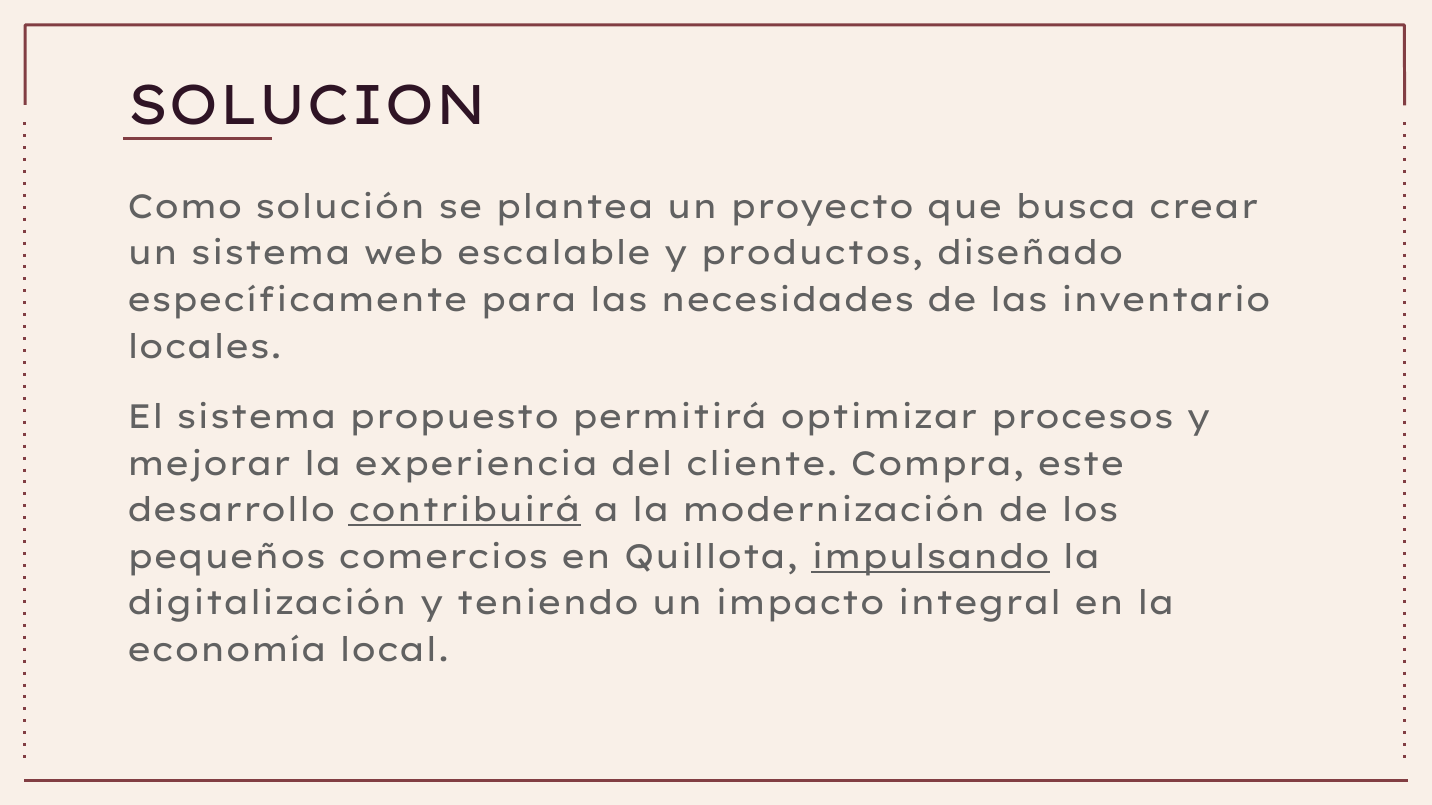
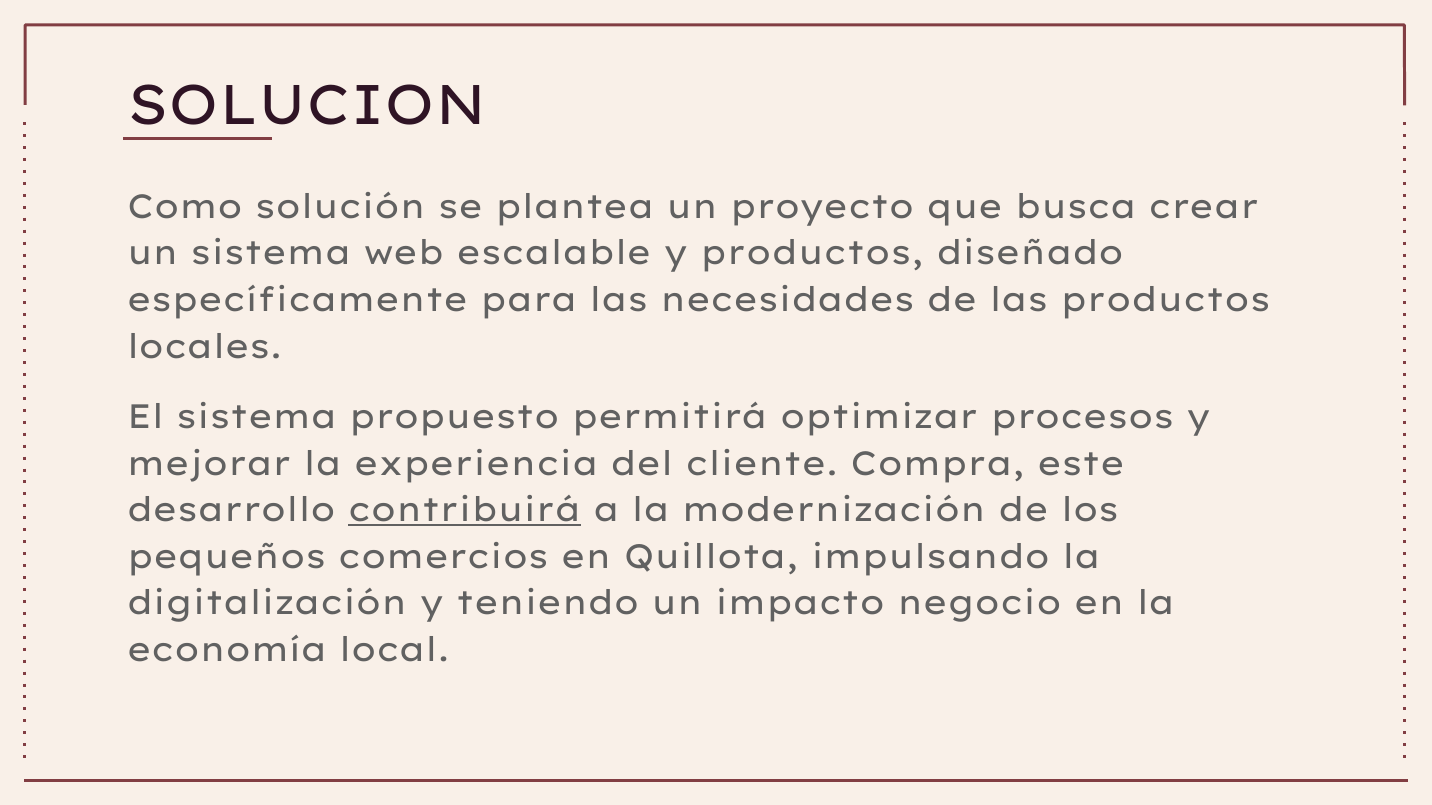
las inventario: inventario -> productos
impulsando underline: present -> none
integral: integral -> negocio
